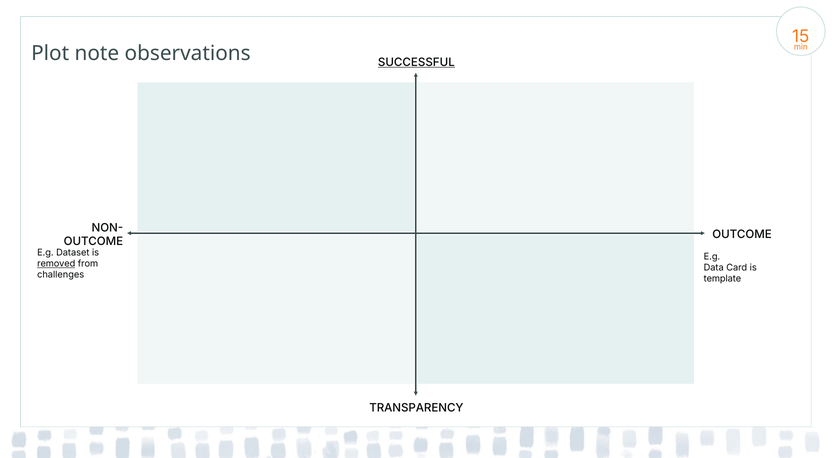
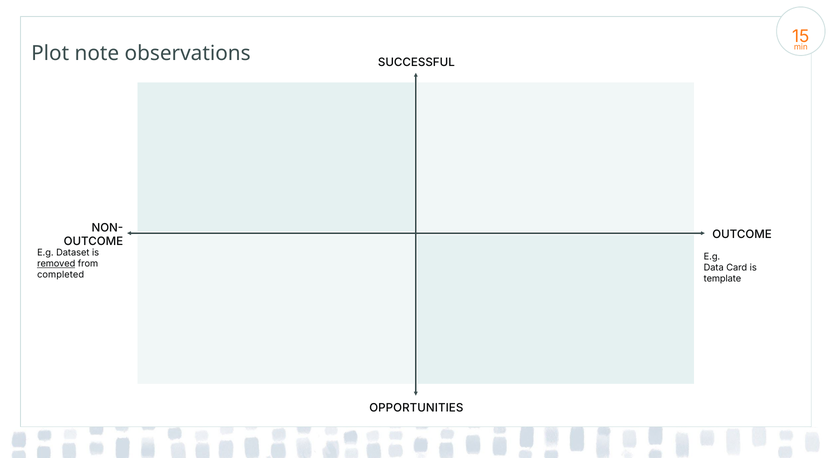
SUCCESSFUL underline: present -> none
challenges: challenges -> completed
TRANSPARENCY: TRANSPARENCY -> OPPORTUNITIES
